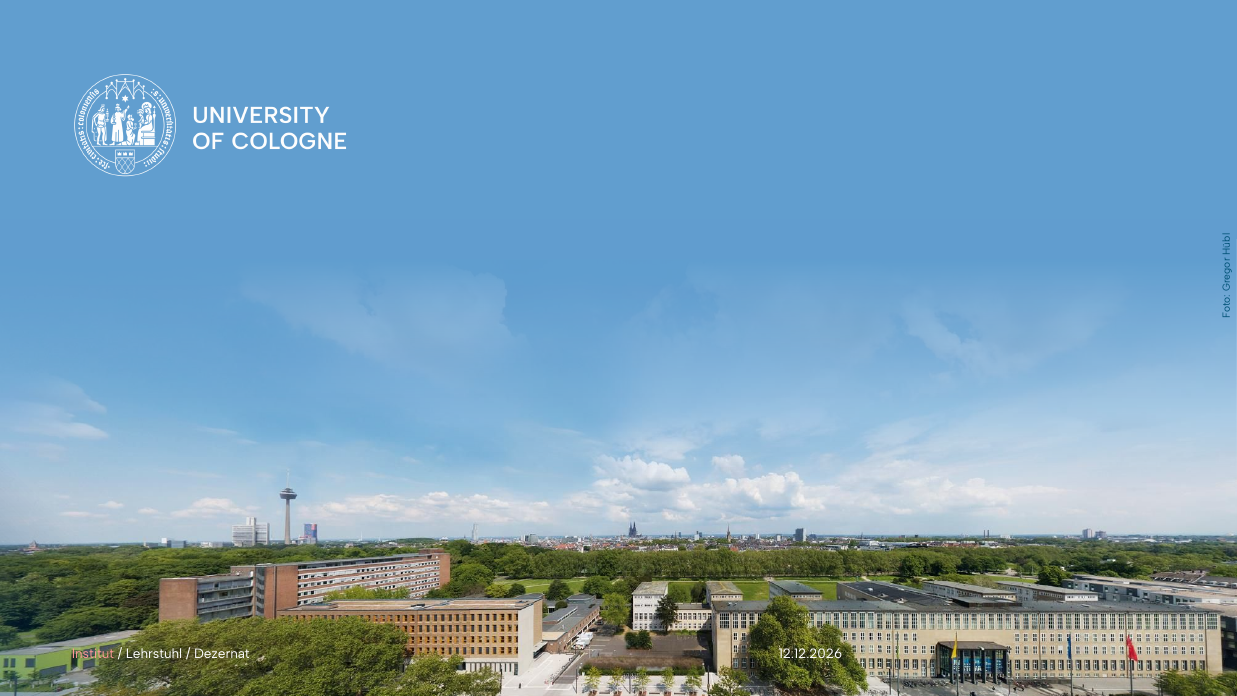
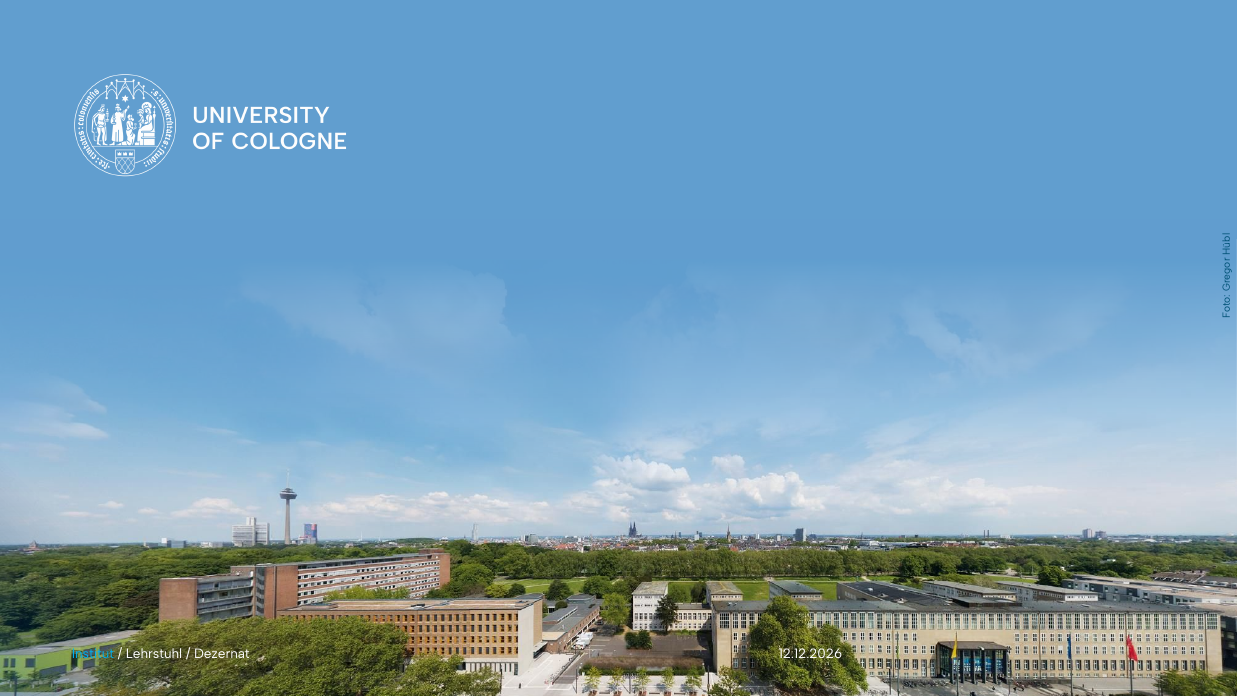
Institut colour: pink -> light blue
